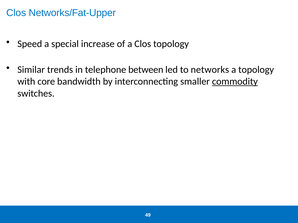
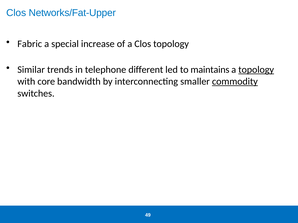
Speed: Speed -> Fabric
between: between -> different
networks: networks -> maintains
topology at (256, 70) underline: none -> present
